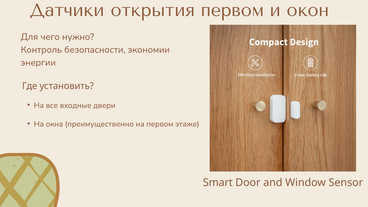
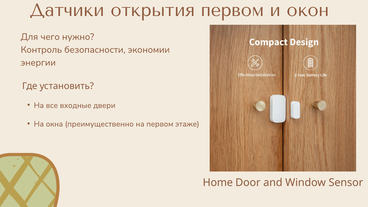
Smart: Smart -> Home
